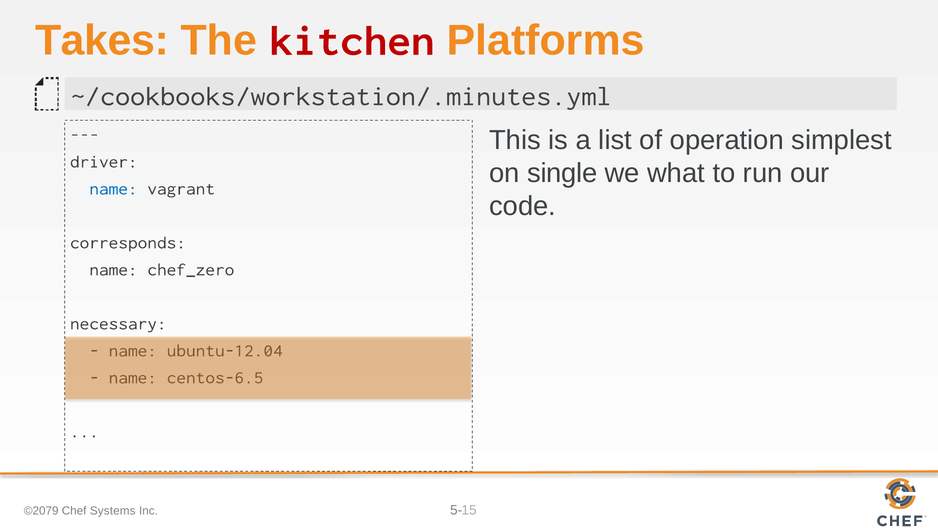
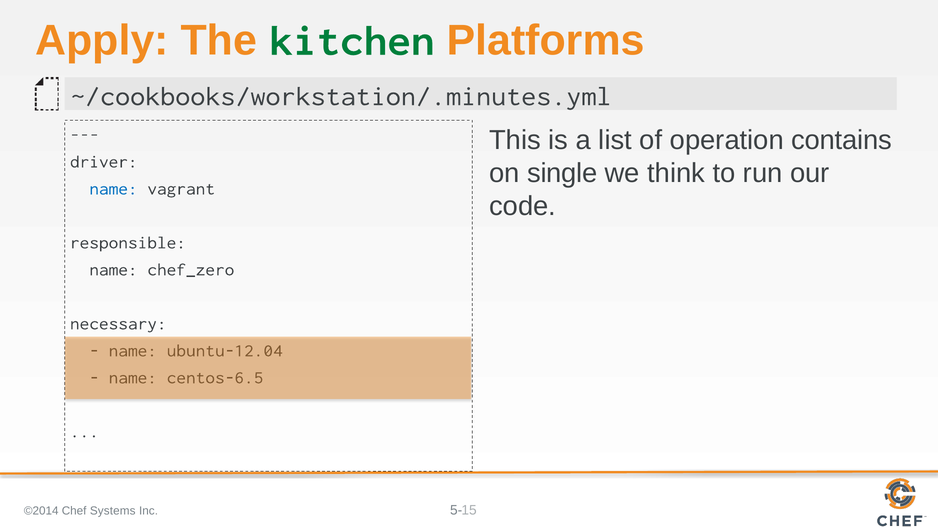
Takes: Takes -> Apply
kitchen colour: red -> green
simplest: simplest -> contains
what: what -> think
corresponds: corresponds -> responsible
©2079: ©2079 -> ©2014
